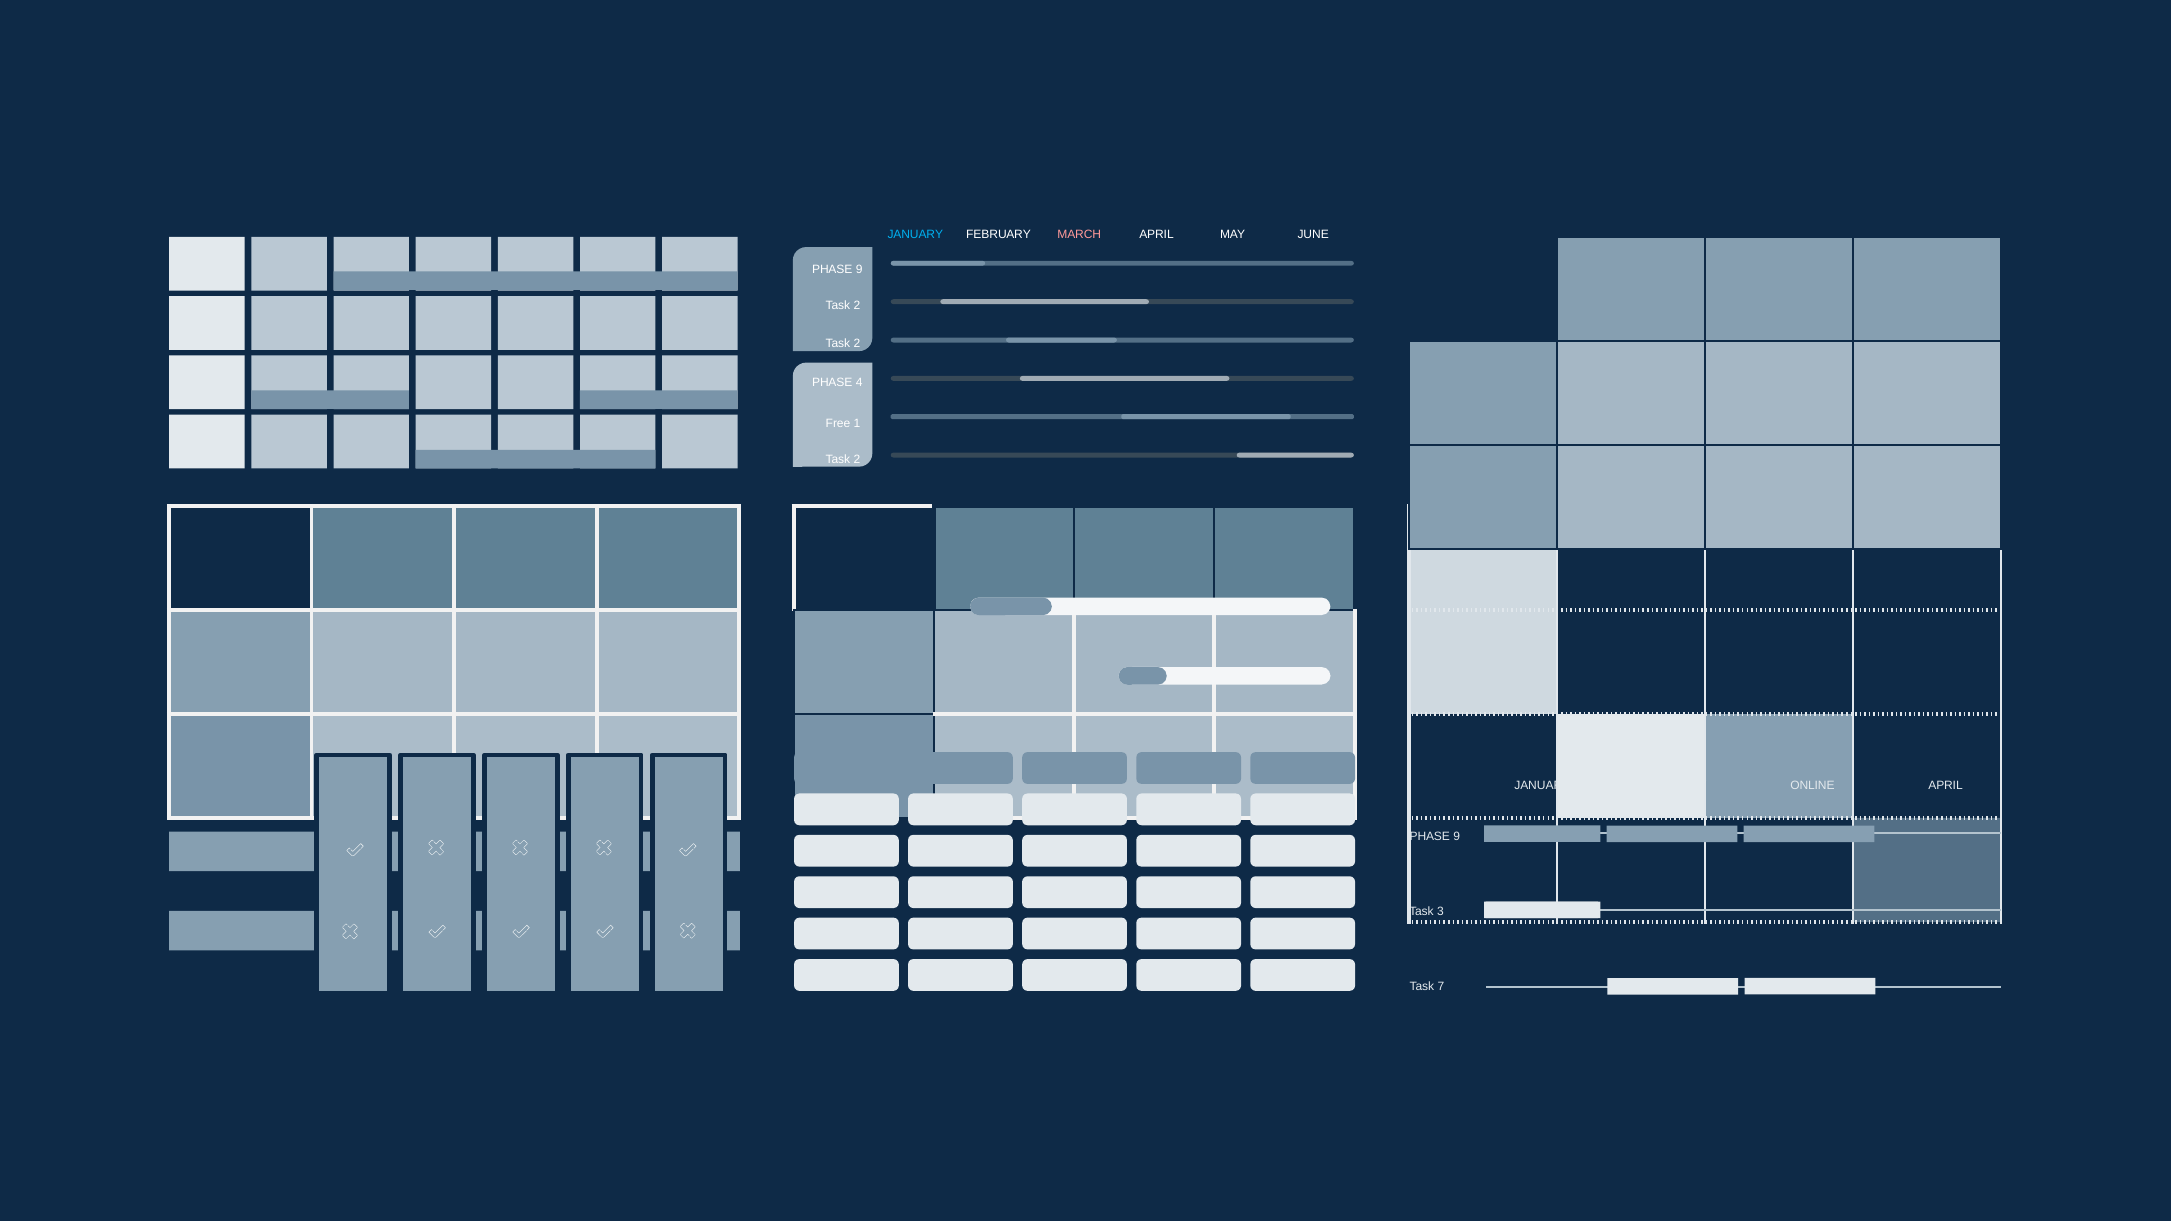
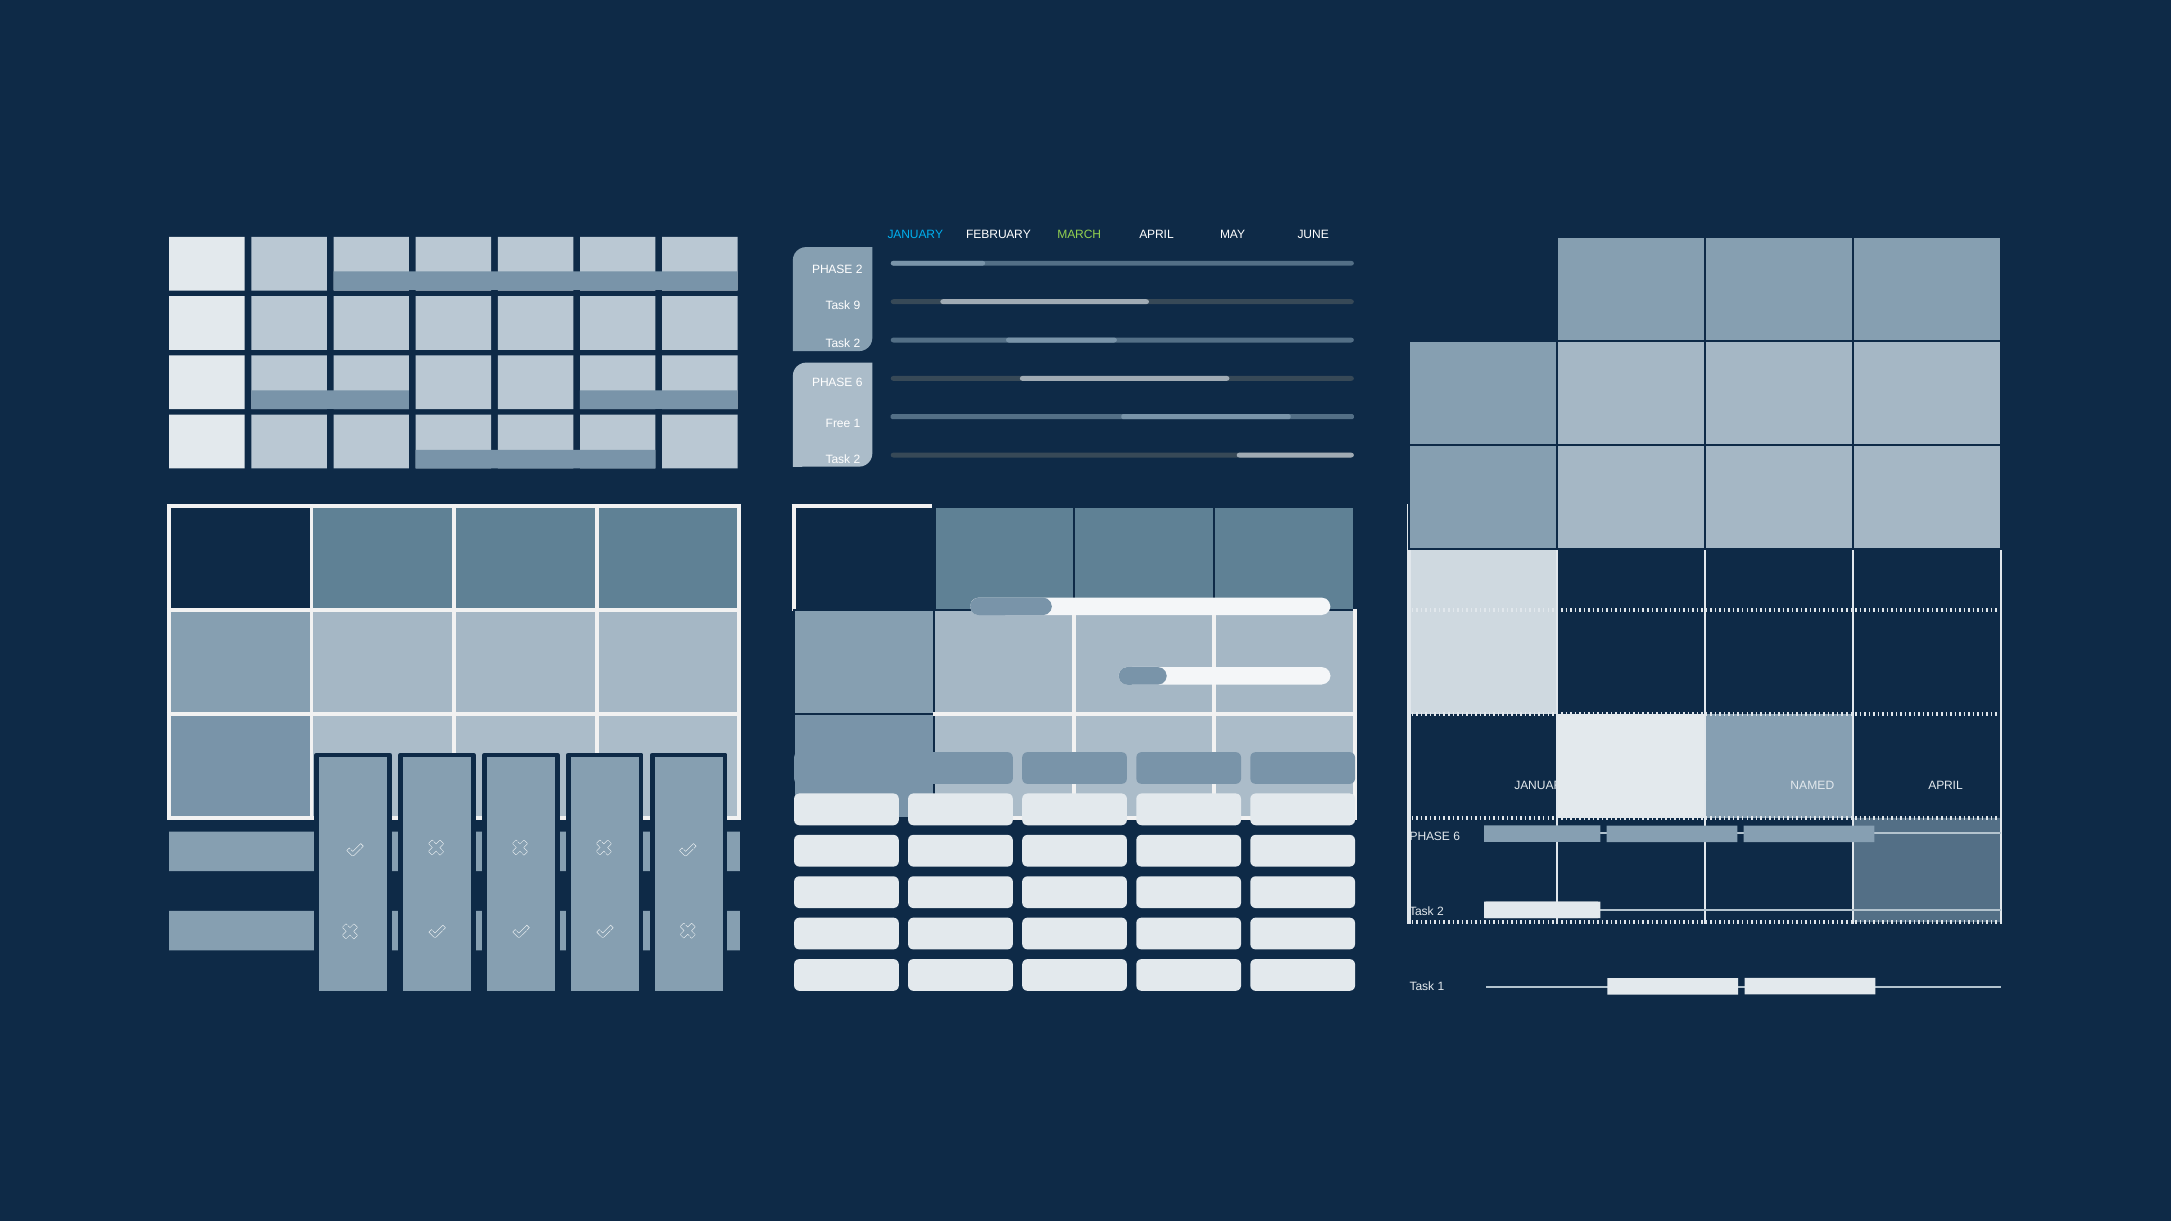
MARCH colour: pink -> light green
9 at (859, 269): 9 -> 2
2 at (857, 306): 2 -> 9
4 at (859, 383): 4 -> 6
ONLINE: ONLINE -> NAMED
9 at (1457, 836): 9 -> 6
3 at (1440, 912): 3 -> 2
Task 7: 7 -> 1
